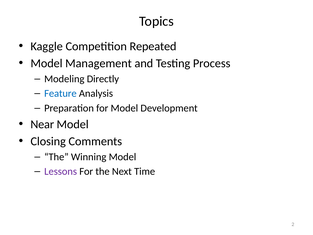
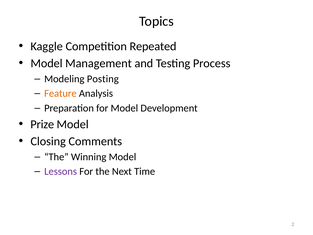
Directly: Directly -> Posting
Feature colour: blue -> orange
Near: Near -> Prize
